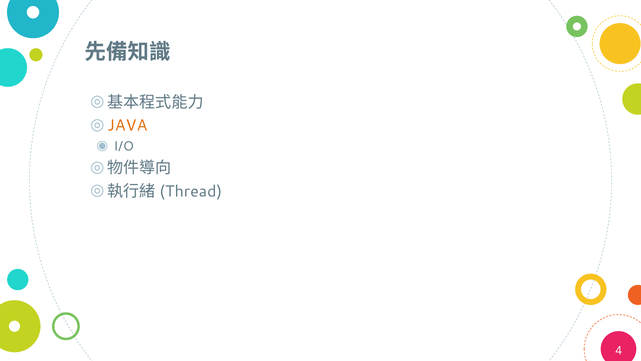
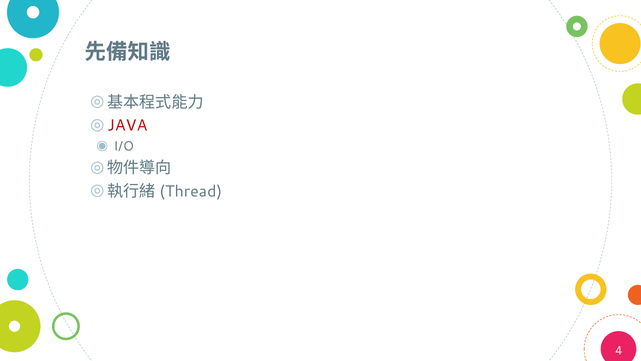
JAVA colour: orange -> red
